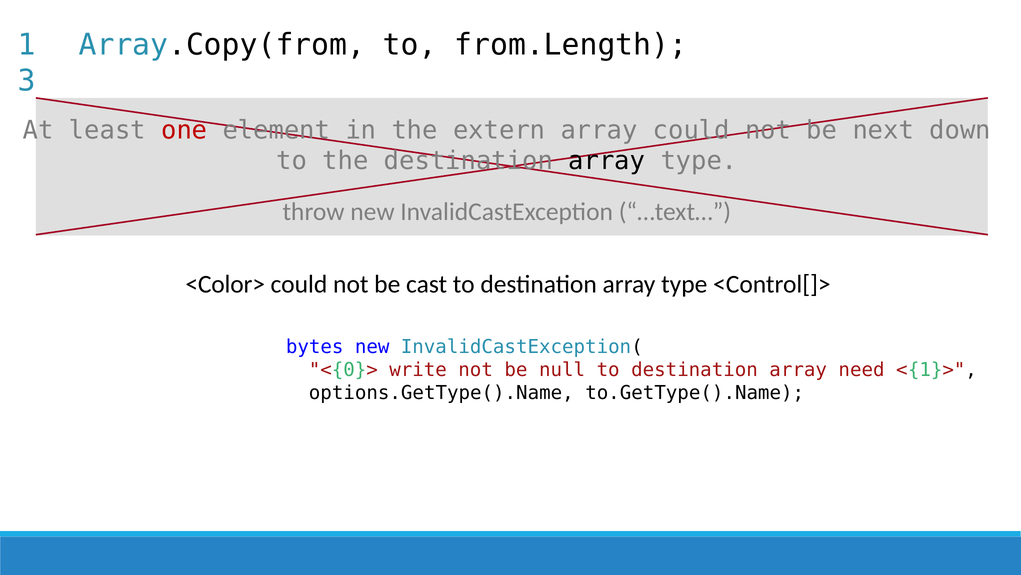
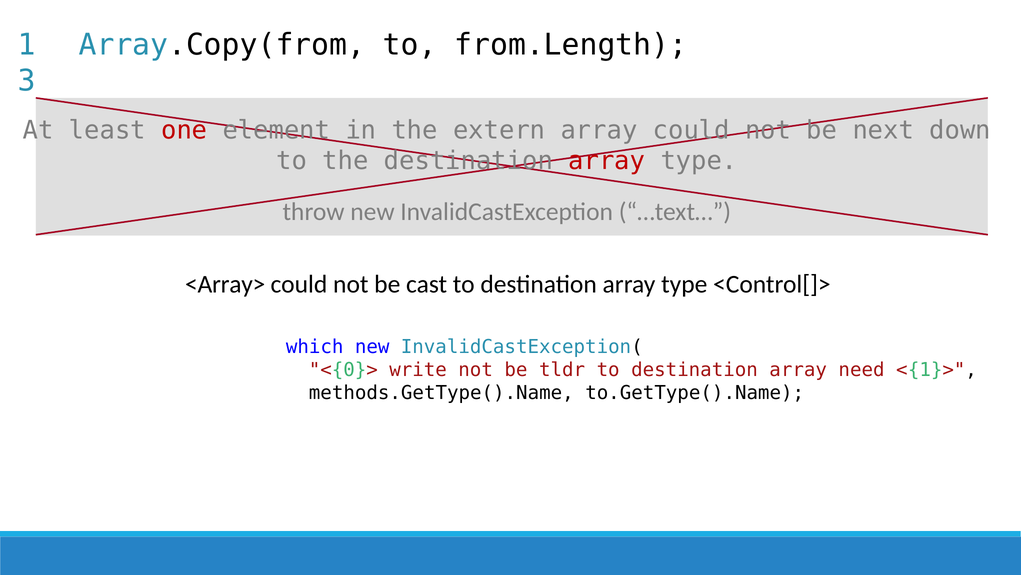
array at (607, 161) colour: black -> red
<Color>: <Color> -> <Array>
bytes: bytes -> which
null: null -> tldr
options.GetType().Name: options.GetType().Name -> methods.GetType().Name
